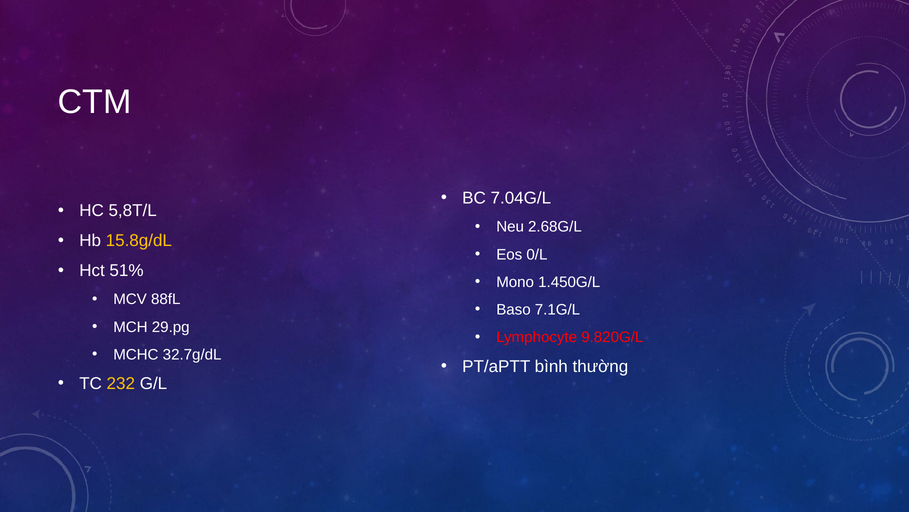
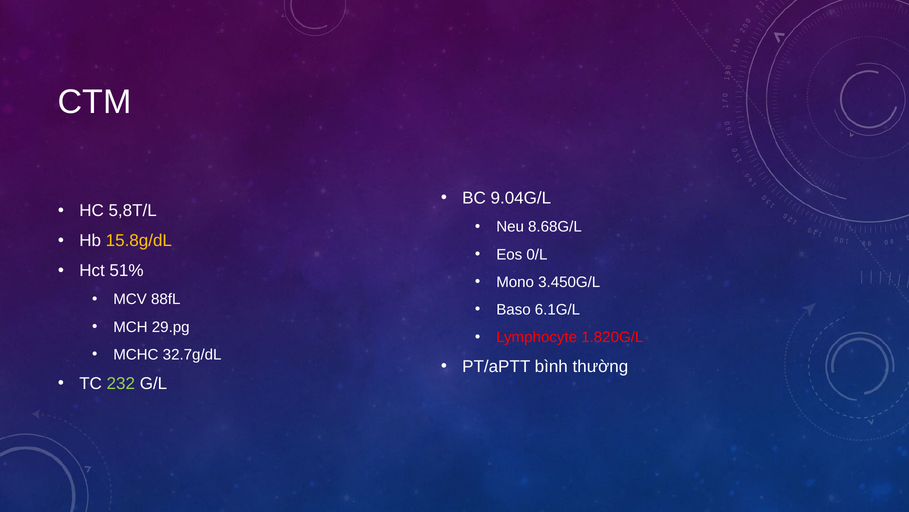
7.04G/L: 7.04G/L -> 9.04G/L
2.68G/L: 2.68G/L -> 8.68G/L
1.450G/L: 1.450G/L -> 3.450G/L
7.1G/L: 7.1G/L -> 6.1G/L
9.820G/L: 9.820G/L -> 1.820G/L
232 colour: yellow -> light green
